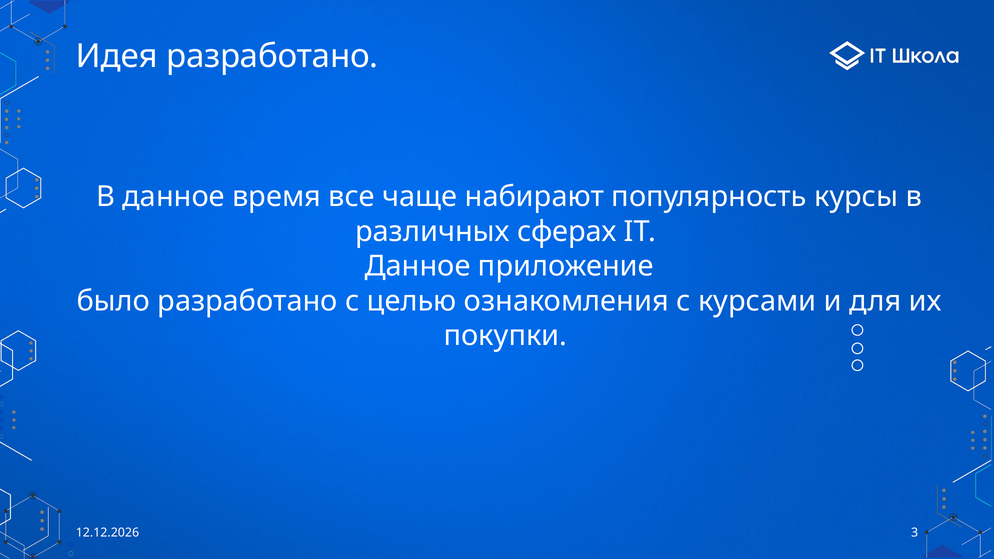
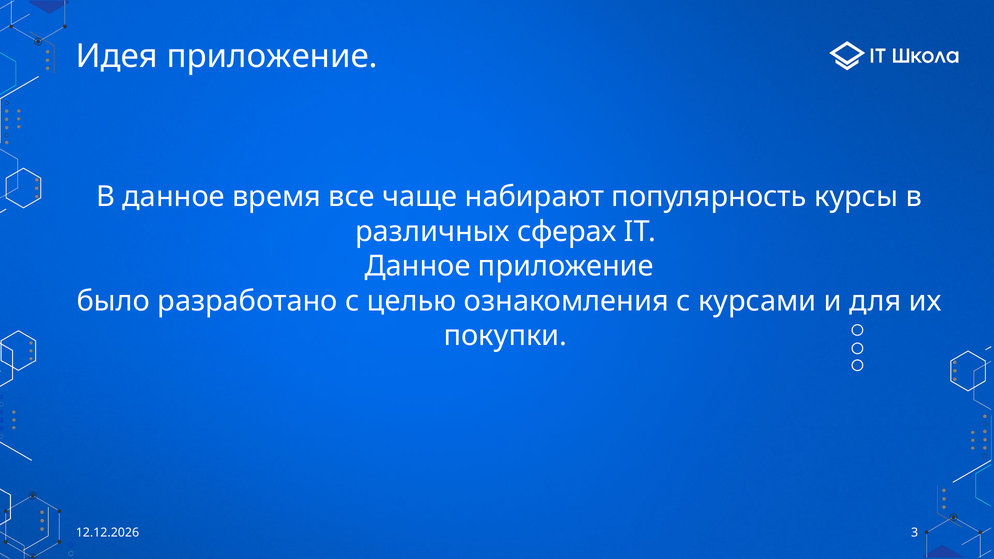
Идея разработано: разработано -> приложение
